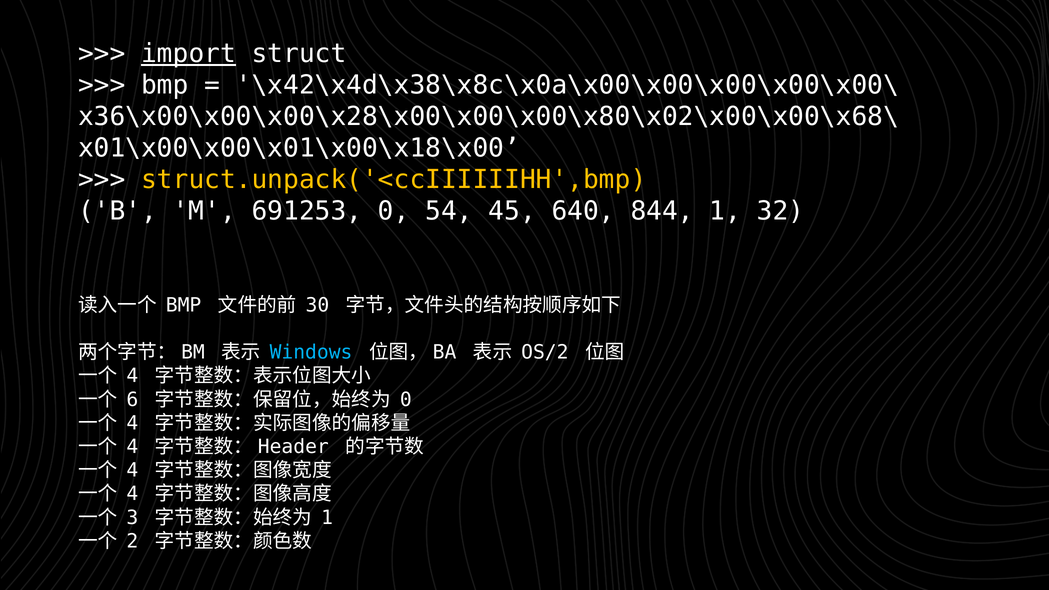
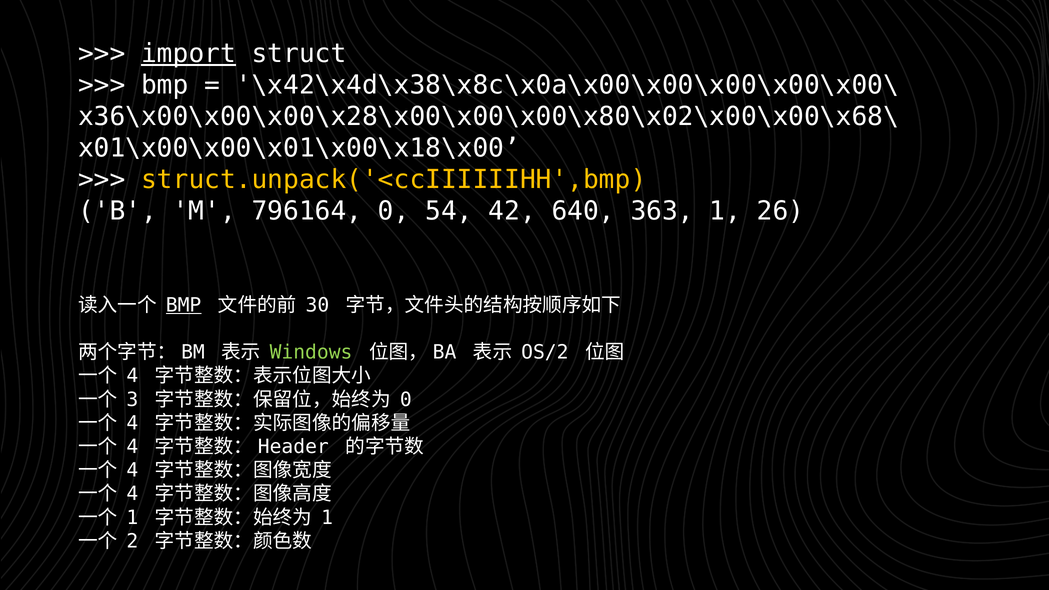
691253: 691253 -> 796164
45: 45 -> 42
844: 844 -> 363
32: 32 -> 26
BMP at (184, 305) underline: none -> present
Windows colour: light blue -> light green
6: 6 -> 3
3 at (132, 518): 3 -> 1
